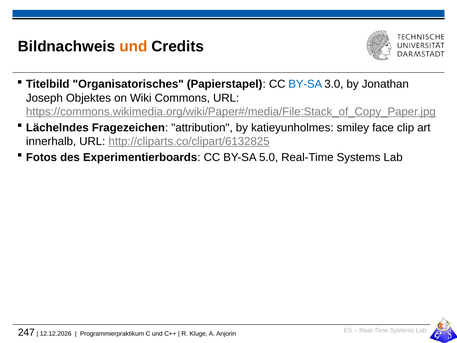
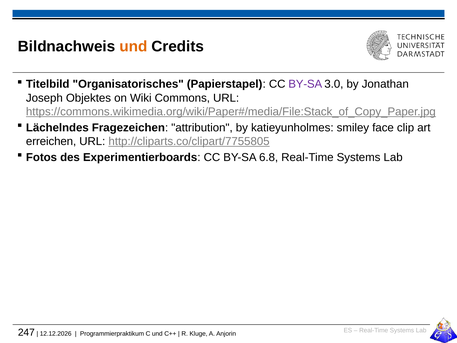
BY-SA at (305, 84) colour: blue -> purple
innerhalb: innerhalb -> erreichen
http://cliparts.co/clipart/6132825: http://cliparts.co/clipart/6132825 -> http://cliparts.co/clipart/7755805
5.0: 5.0 -> 6.8
